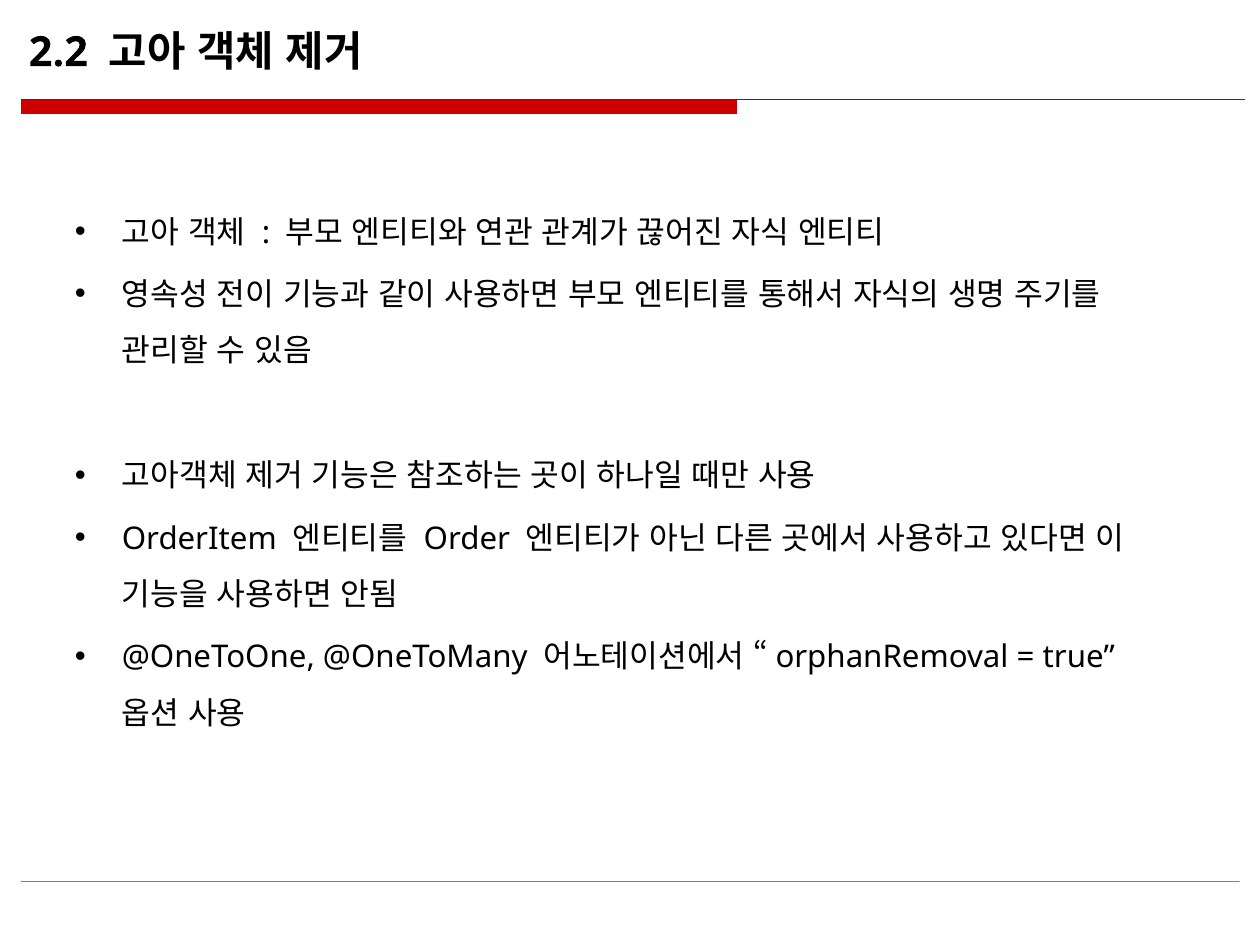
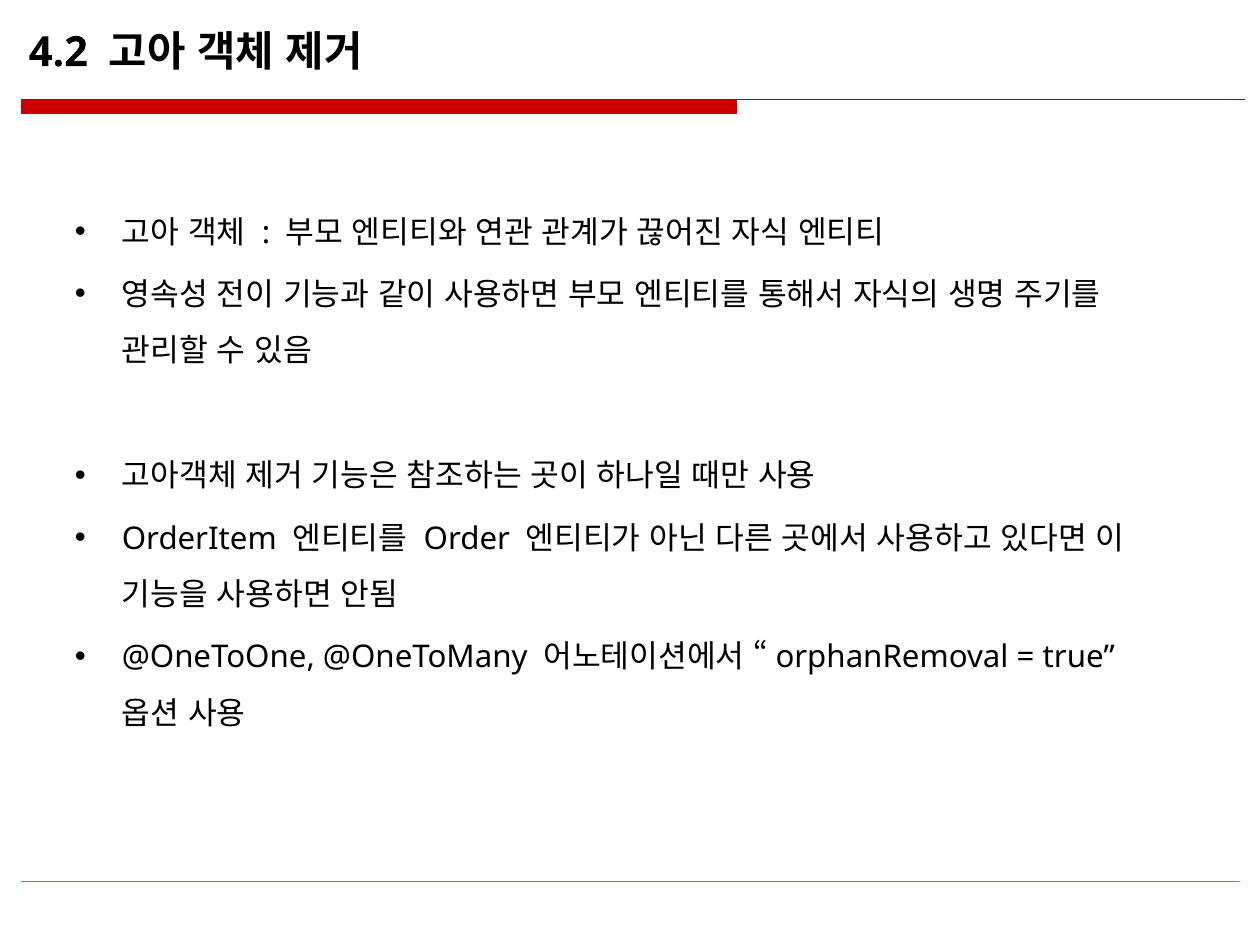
2.2: 2.2 -> 4.2
